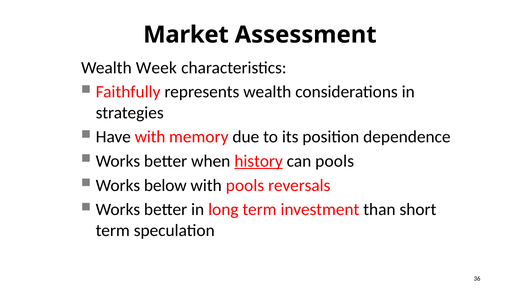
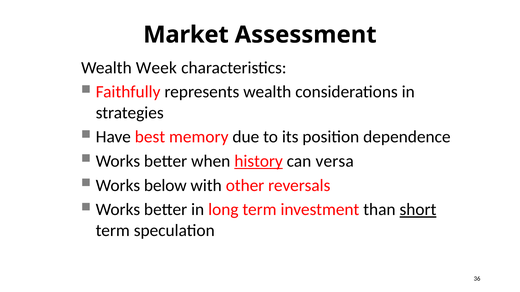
Have with: with -> best
can pools: pools -> versa
with pools: pools -> other
short underline: none -> present
